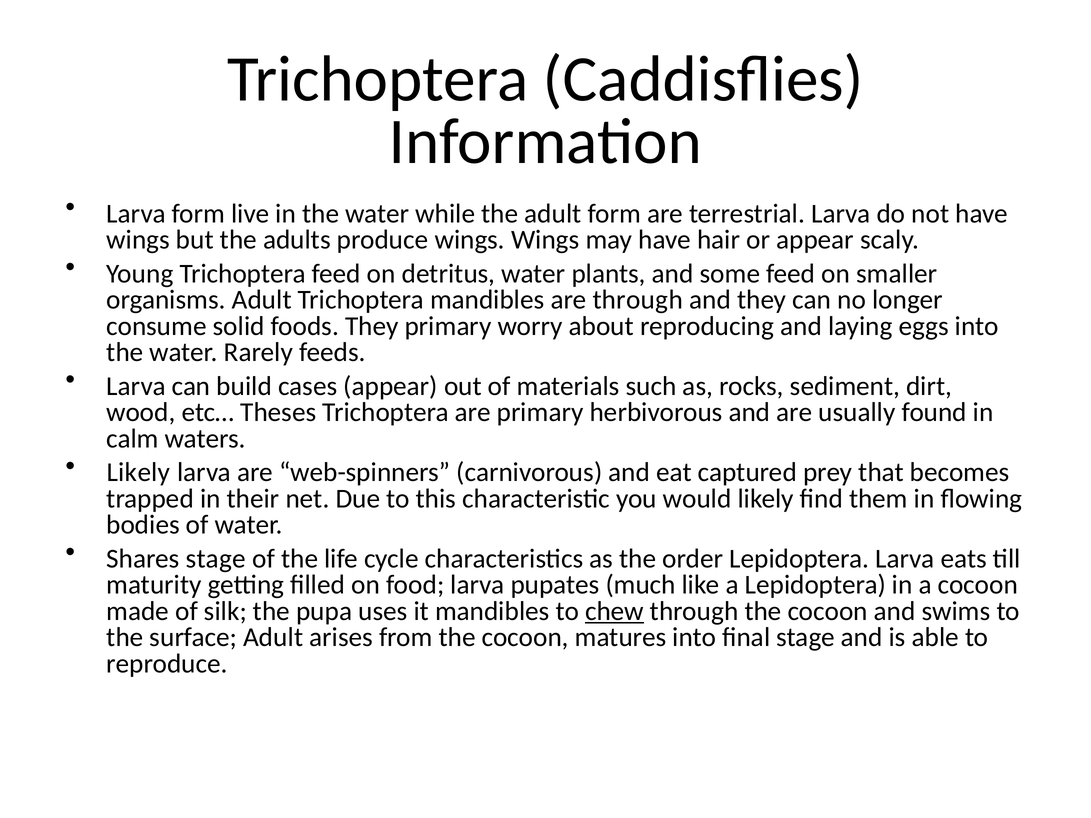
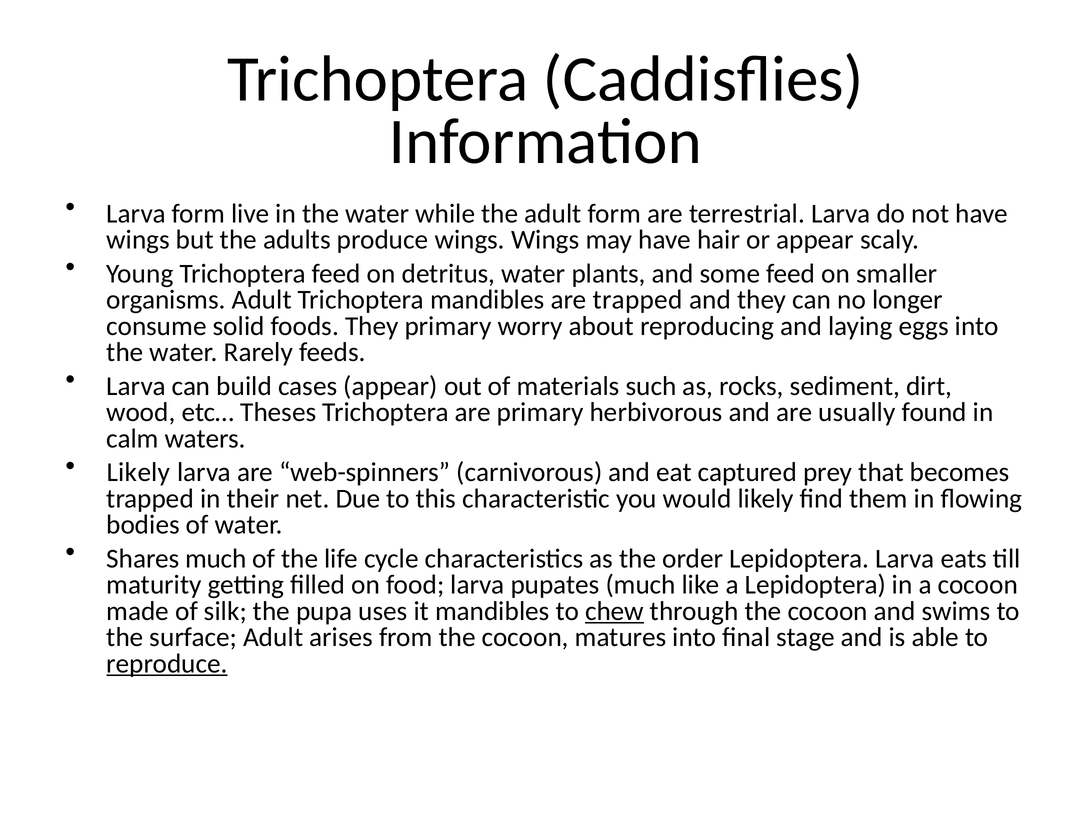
are through: through -> trapped
Shares stage: stage -> much
reproduce underline: none -> present
